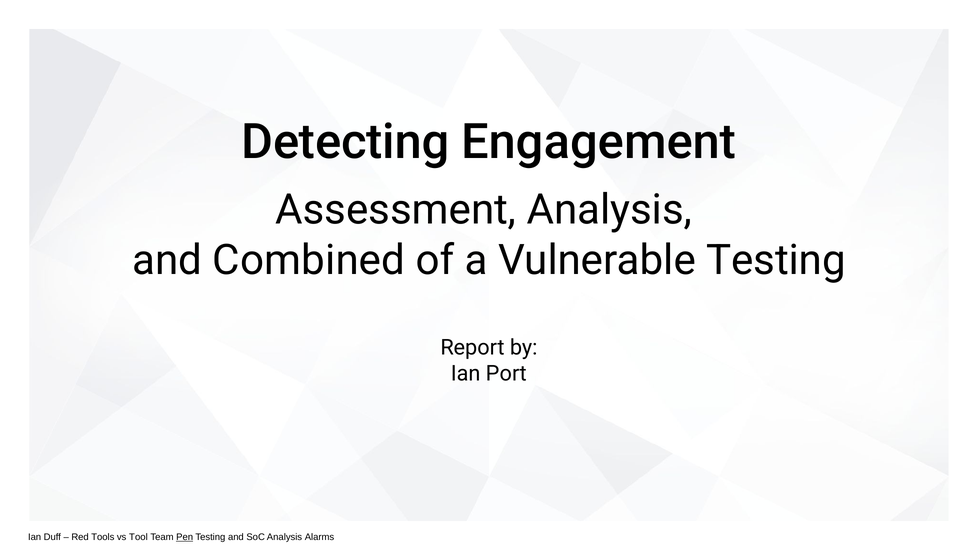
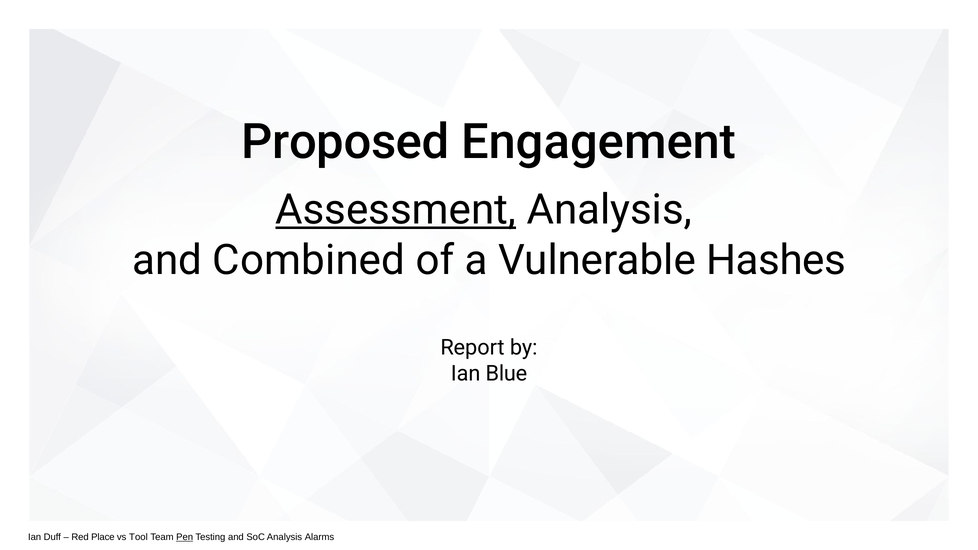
Detecting: Detecting -> Proposed
Assessment underline: none -> present
Vulnerable Testing: Testing -> Hashes
Port: Port -> Blue
Tools: Tools -> Place
